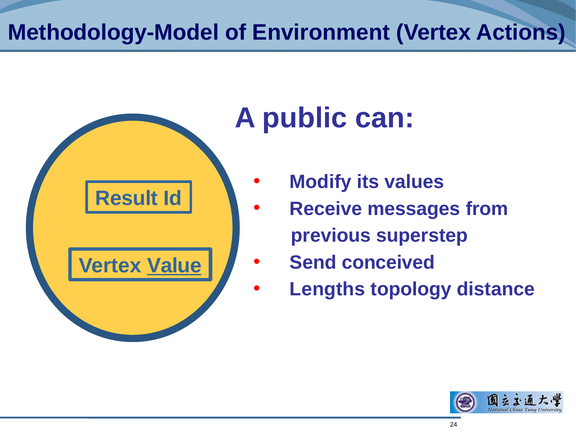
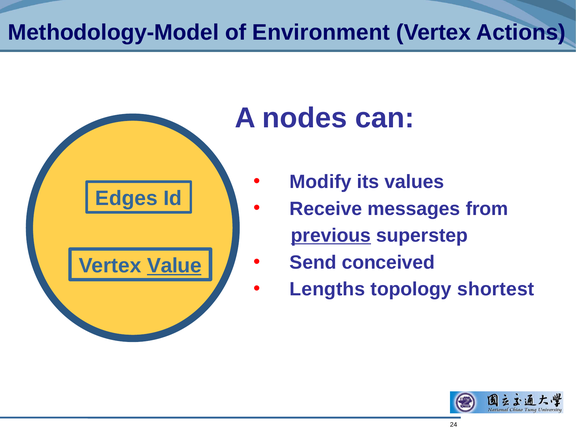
public: public -> nodes
Result: Result -> Edges
previous underline: none -> present
distance: distance -> shortest
